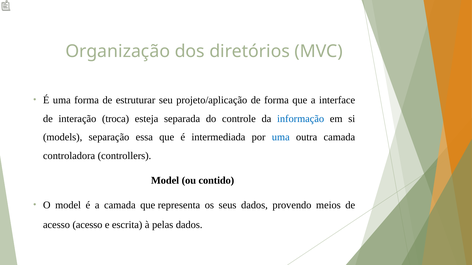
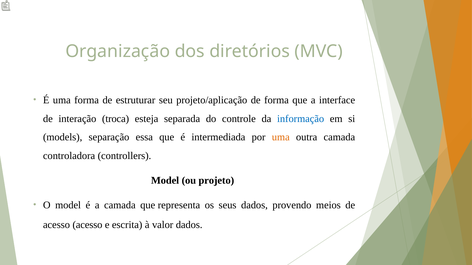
uma at (281, 137) colour: blue -> orange
contido: contido -> projeto
pelas: pelas -> valor
